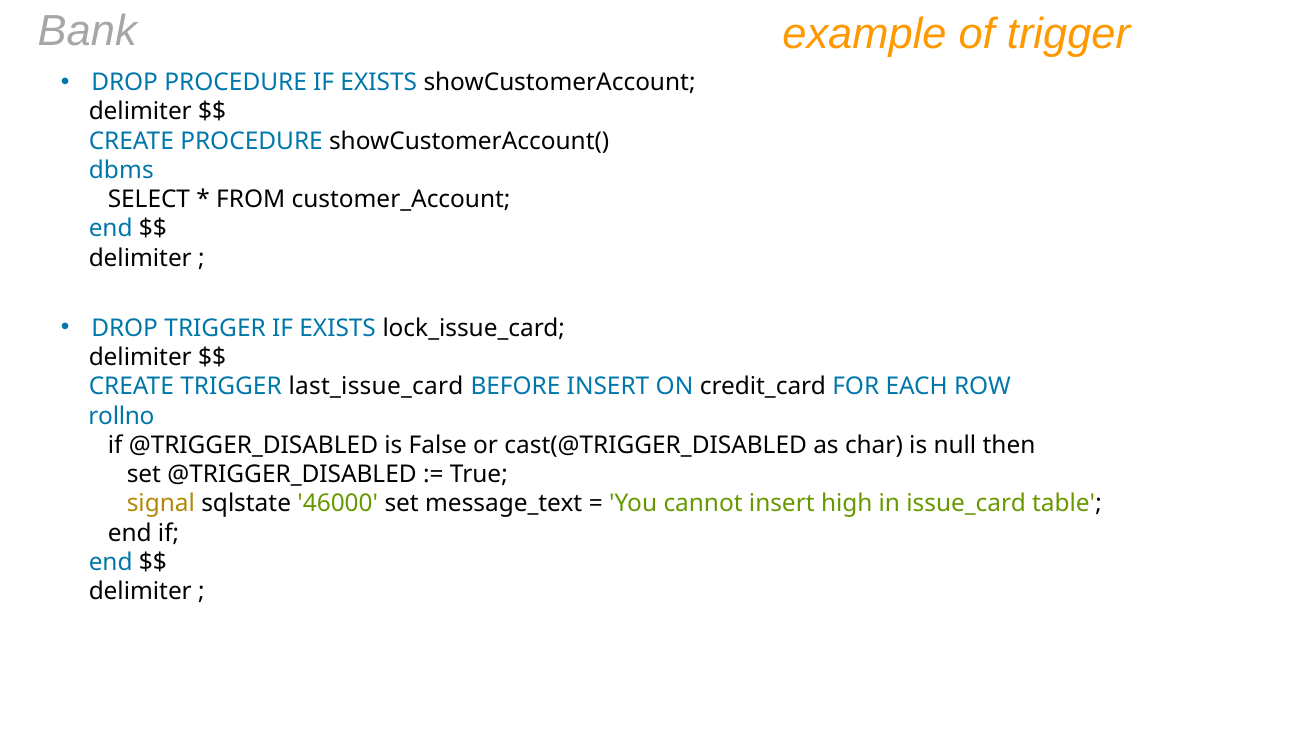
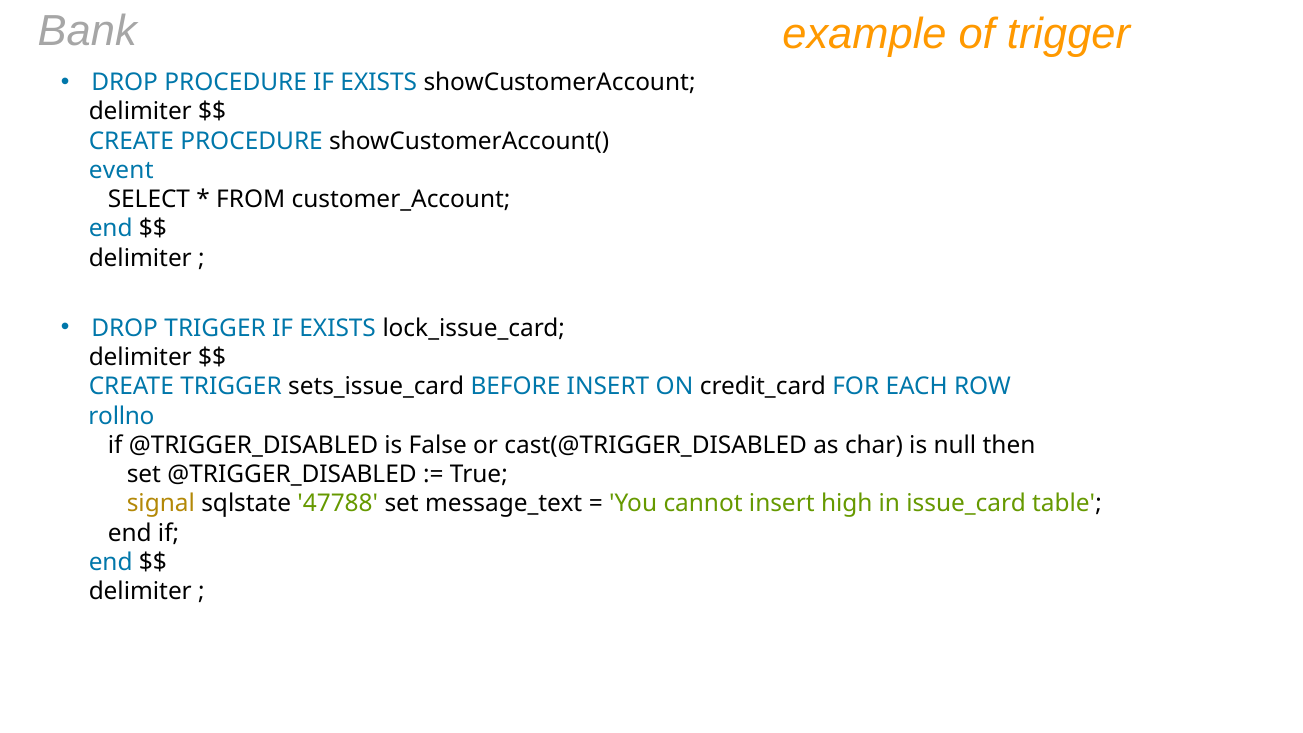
dbms: dbms -> event
last_issue_card: last_issue_card -> sets_issue_card
46000: 46000 -> 47788
